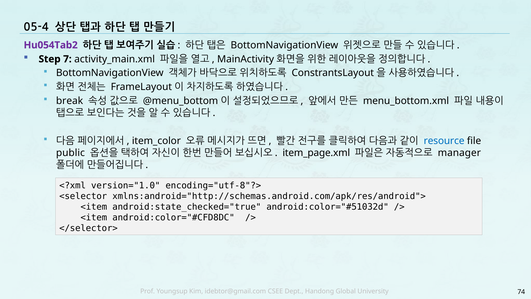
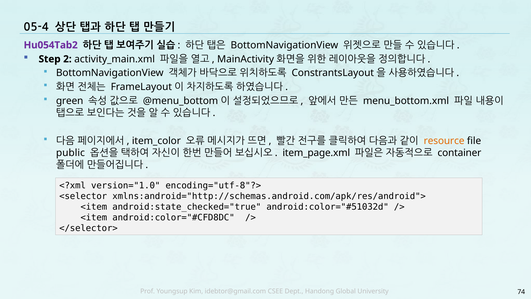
7: 7 -> 2
break: break -> green
resource colour: blue -> orange
manager: manager -> container
